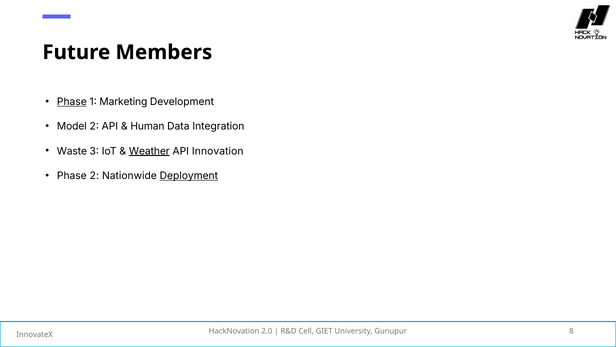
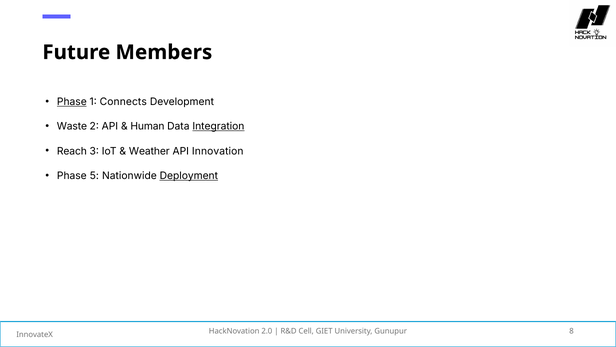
Marketing: Marketing -> Connects
Model: Model -> Waste
Integration underline: none -> present
Waste: Waste -> Reach
Weather underline: present -> none
Phase 2: 2 -> 5
